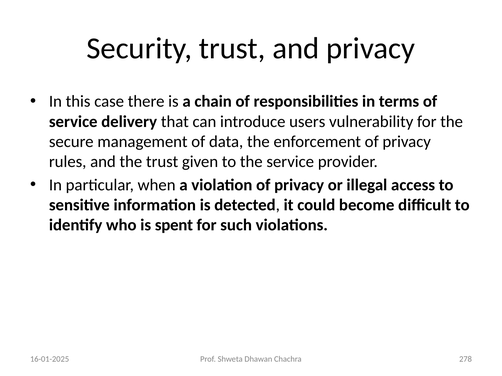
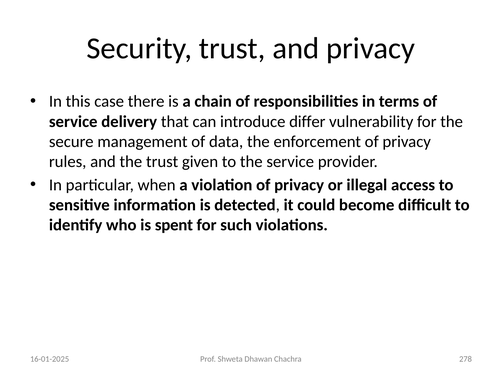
users: users -> differ
